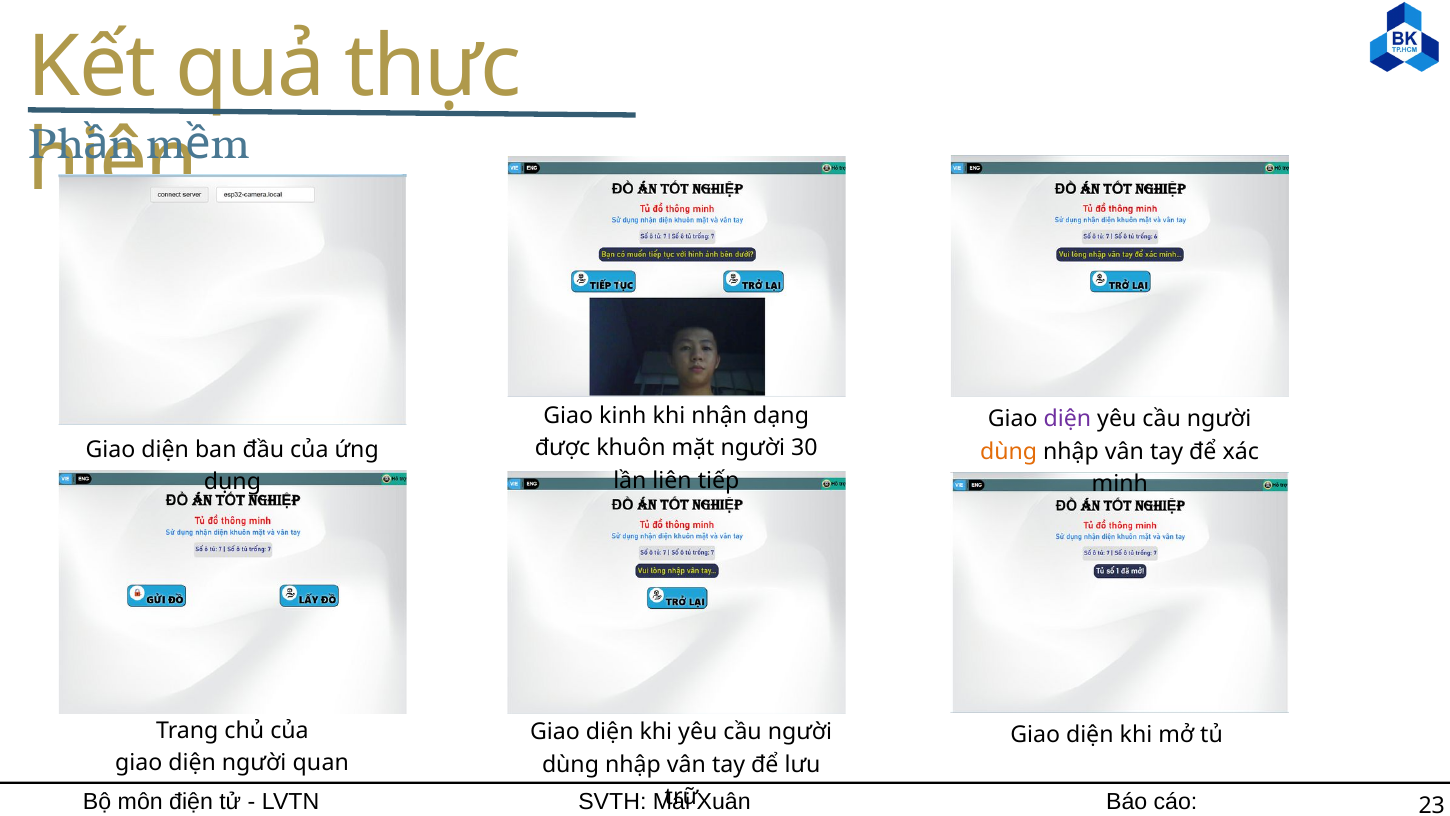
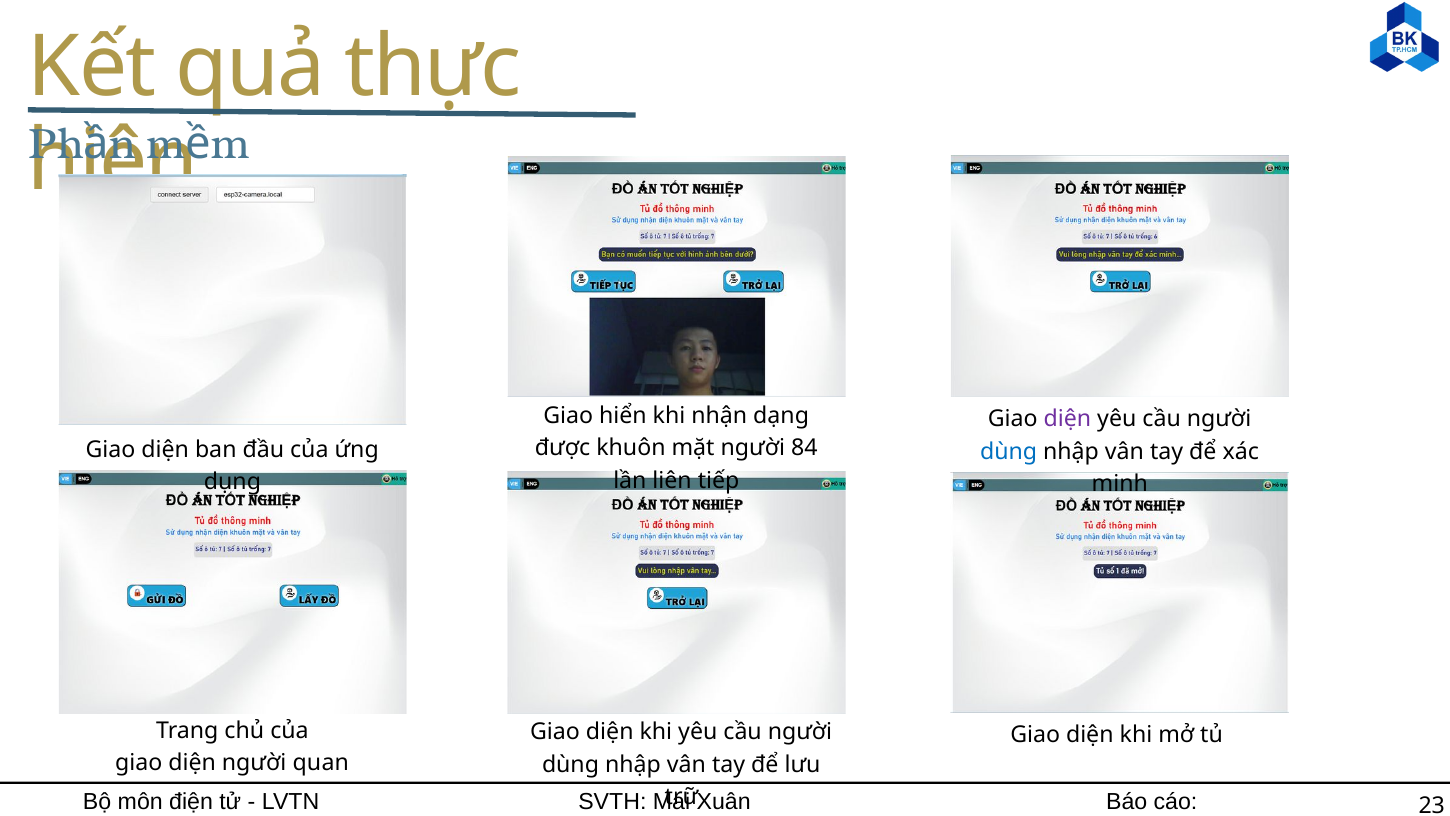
kinh: kinh -> hiển
30: 30 -> 84
dùng at (1009, 452) colour: orange -> blue
